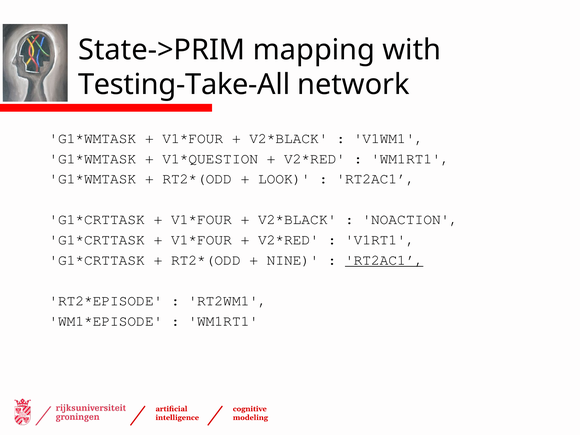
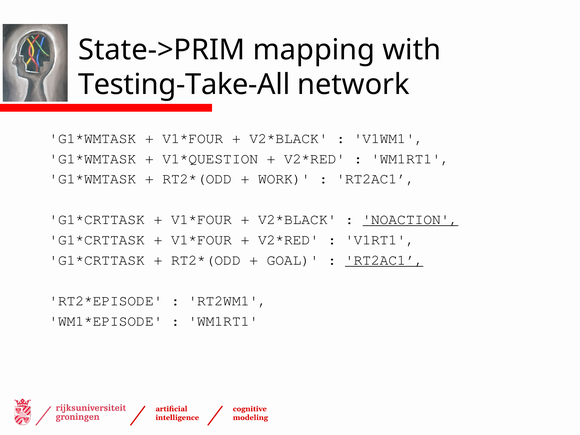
LOOK: LOOK -> WORK
NOACTION underline: none -> present
NINE: NINE -> GOAL
